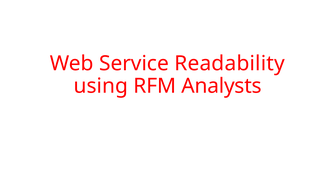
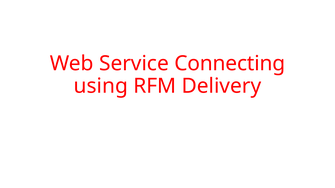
Readability: Readability -> Connecting
Analysts: Analysts -> Delivery
